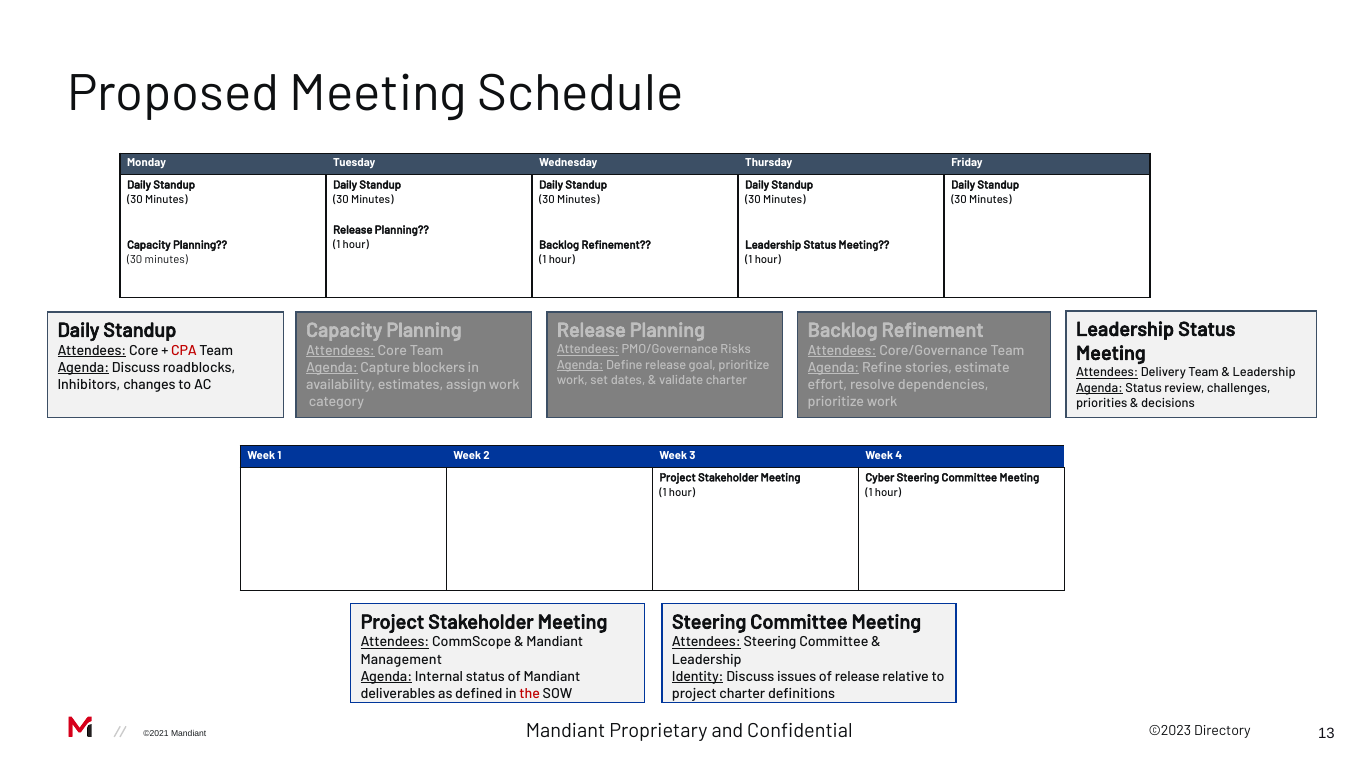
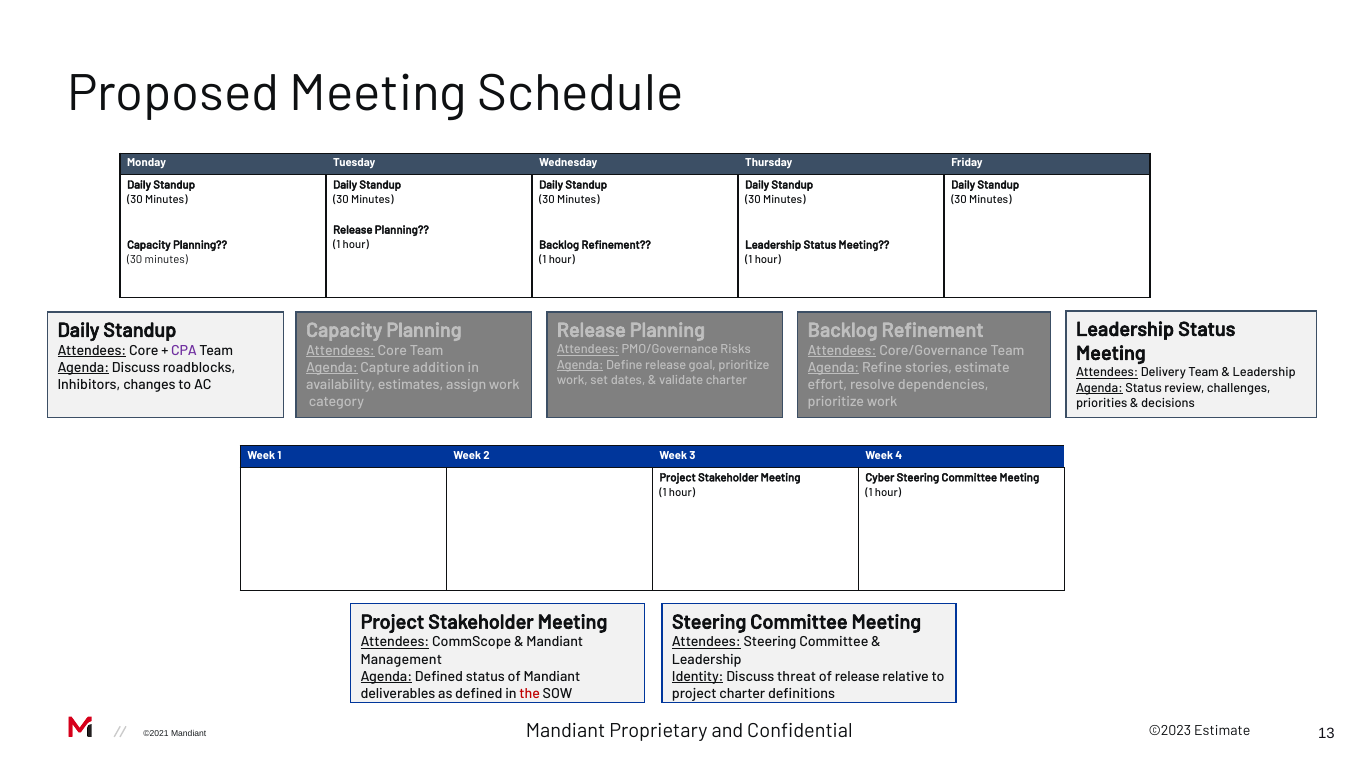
CPA colour: red -> purple
blockers: blockers -> addition
Agenda Internal: Internal -> Defined
issues: issues -> threat
Directory at (1222, 731): Directory -> Estimate
